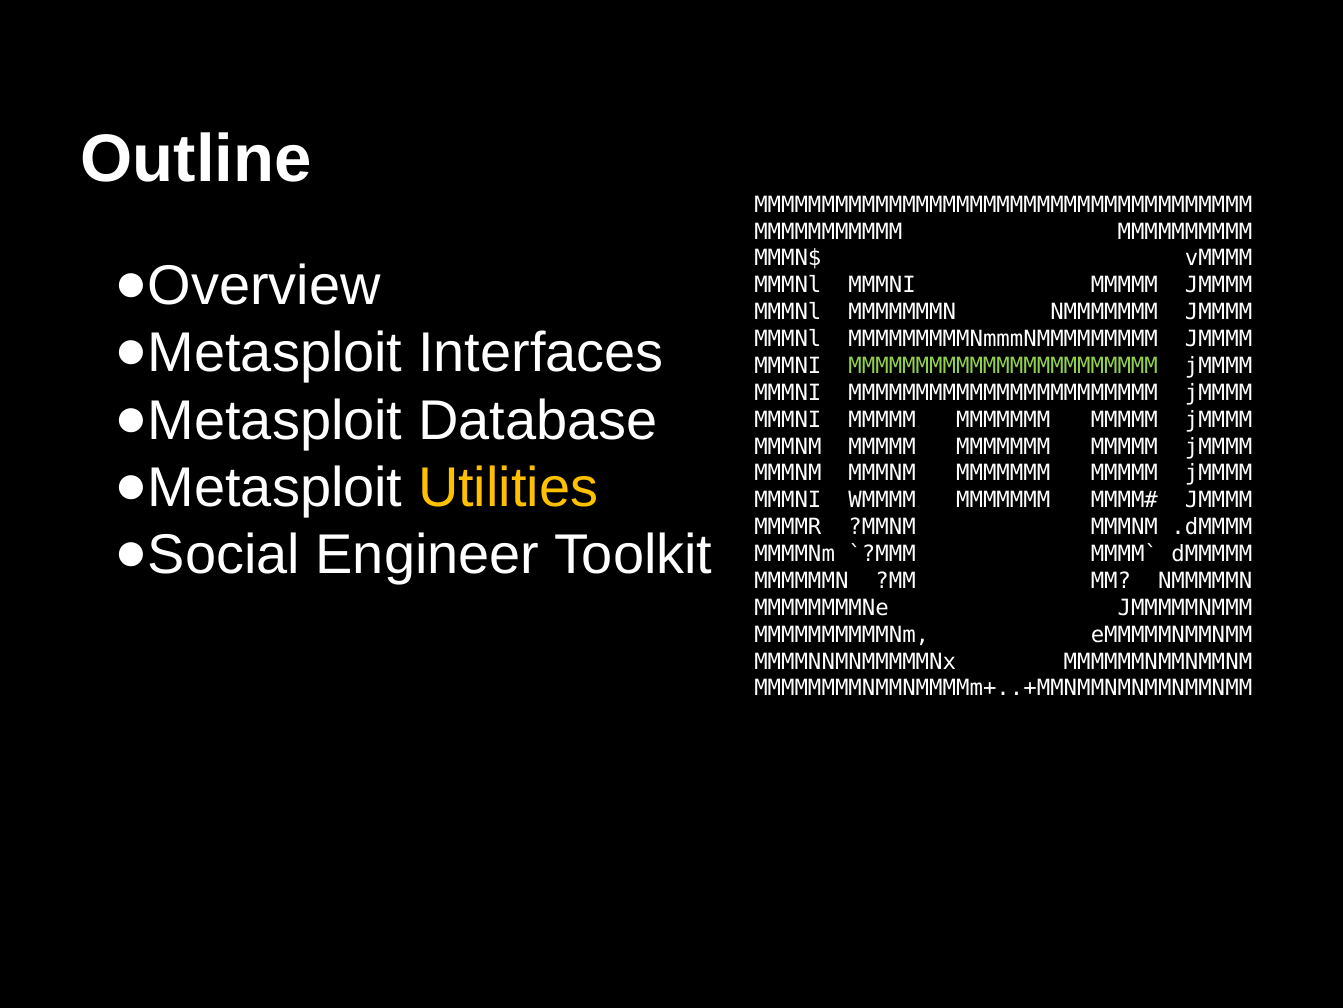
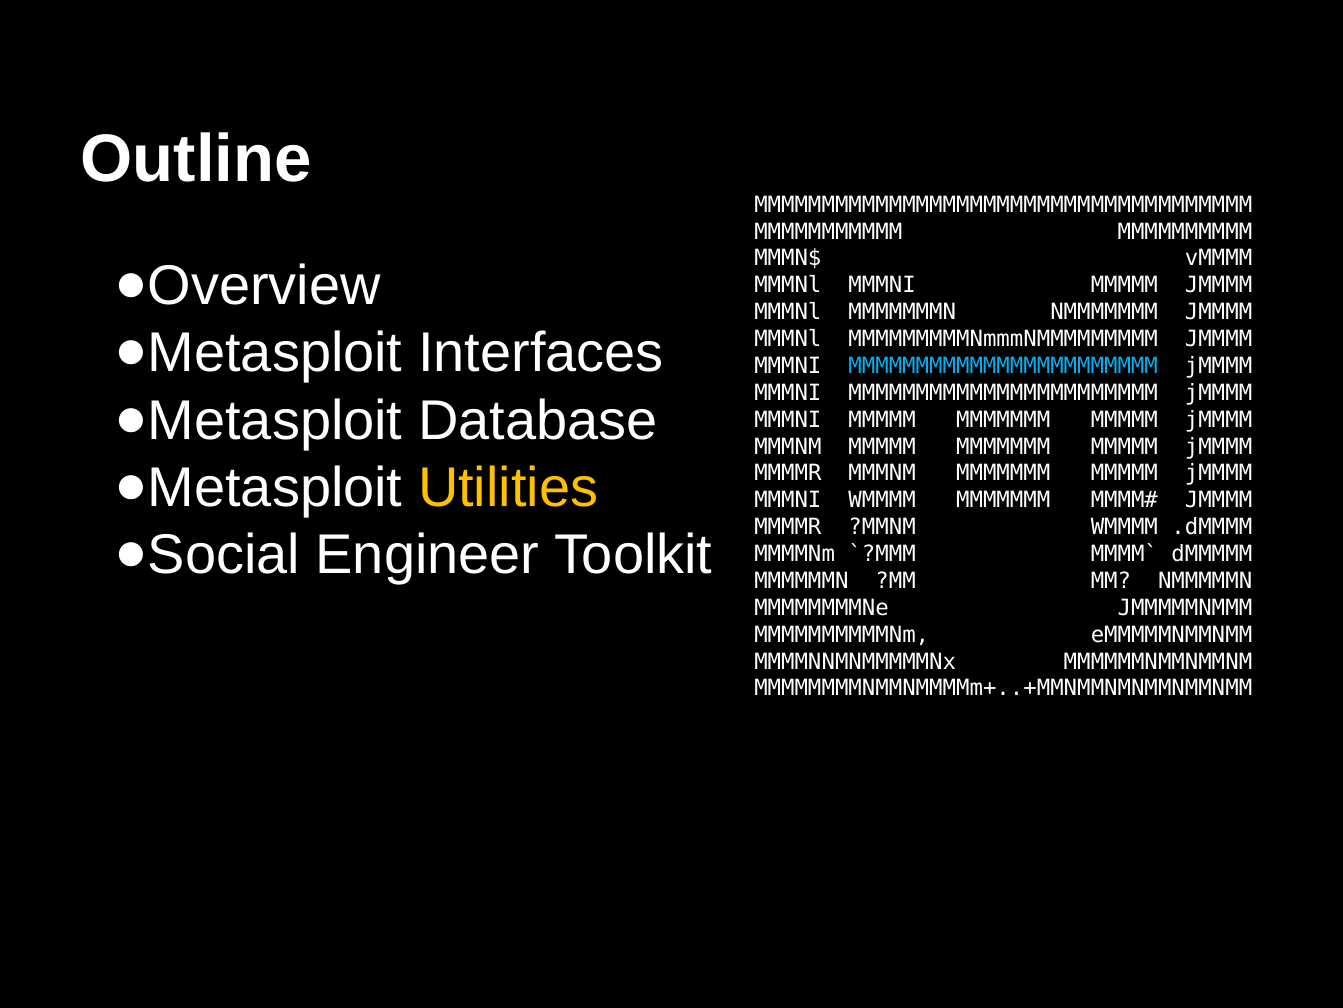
MMMMMMMMMMMMMMMMMMMMMMM at (1003, 366) colour: light green -> light blue
MMMNM at (788, 473): MMMNM -> MMMMR
?MMNM MMMNM: MMMNM -> WMMMM
